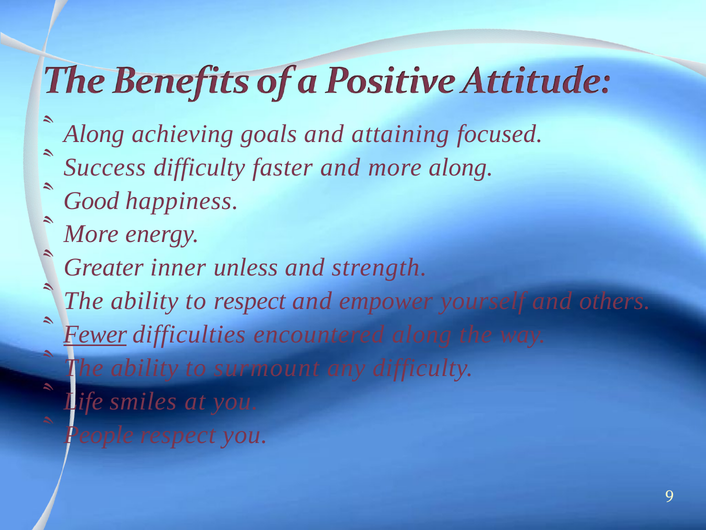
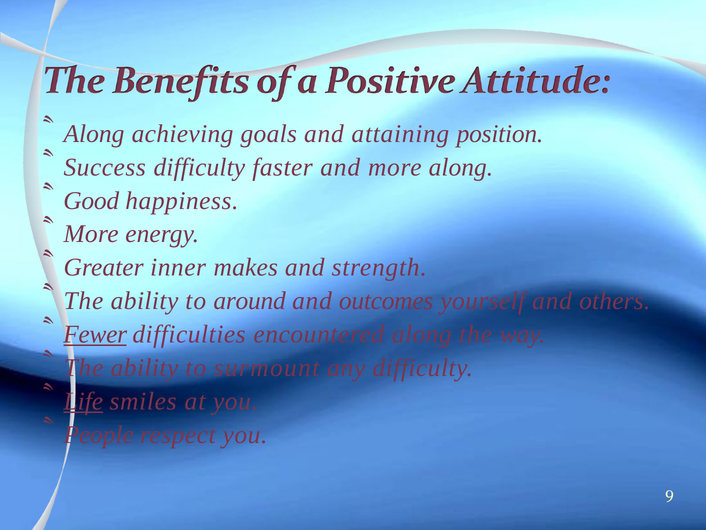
focused: focused -> position
unless: unless -> makes
to respect: respect -> around
empower: empower -> outcomes
Life underline: none -> present
